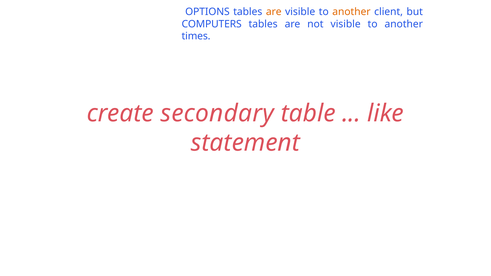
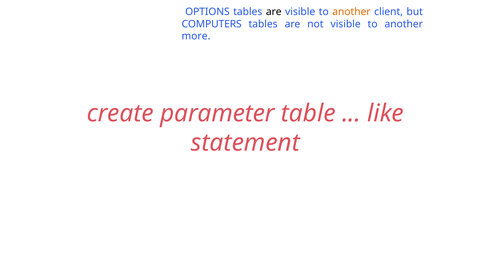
are at (274, 12) colour: orange -> black
times: times -> more
secondary: secondary -> parameter
